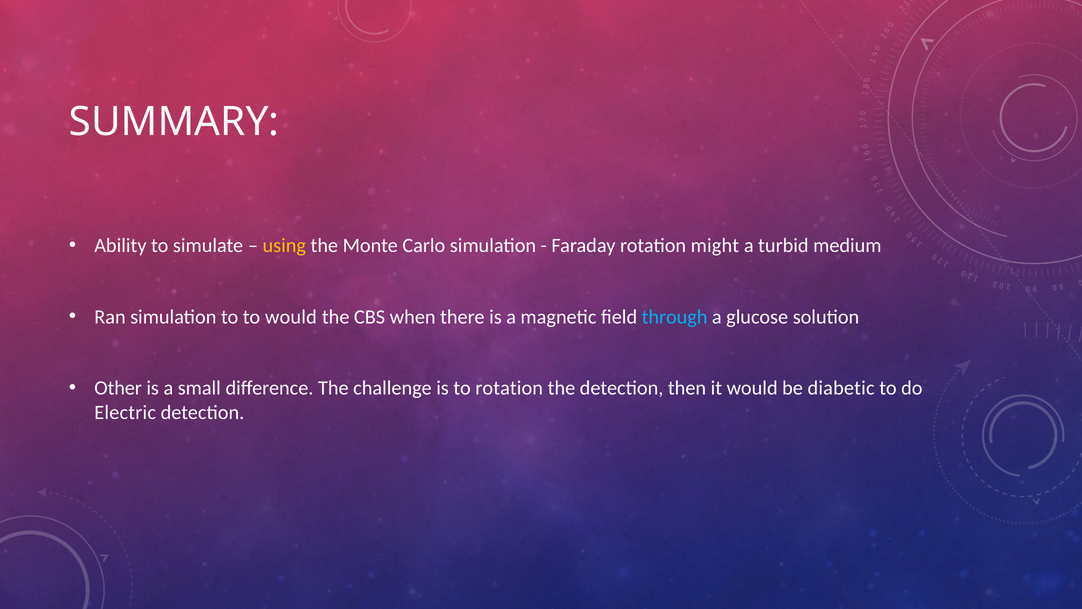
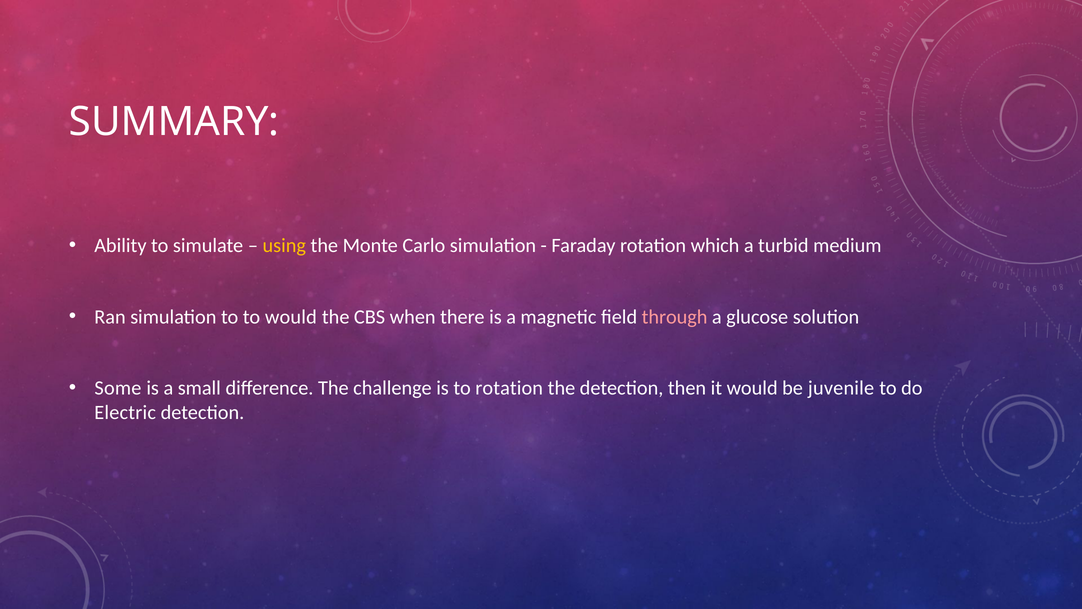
might: might -> which
through colour: light blue -> pink
Other: Other -> Some
diabetic: diabetic -> juvenile
